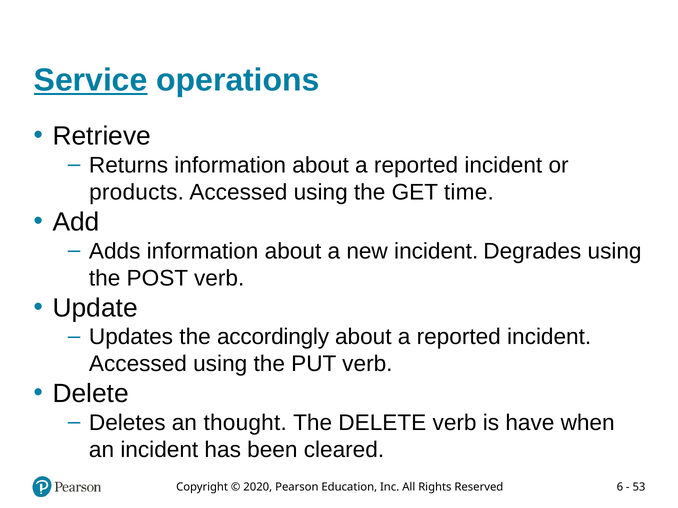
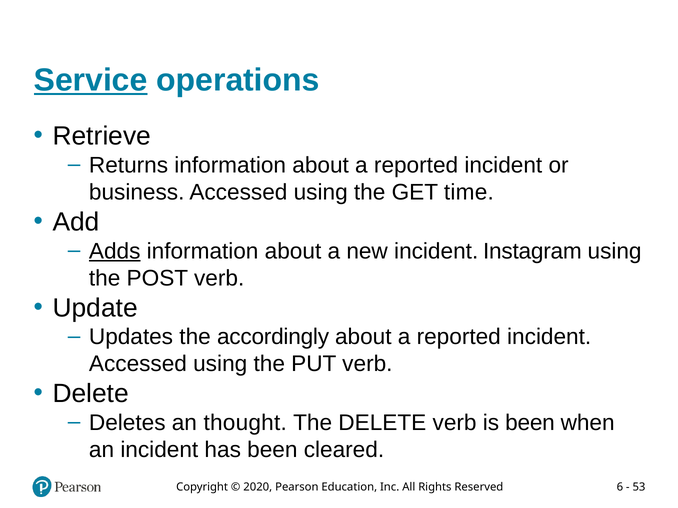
products: products -> business
Adds underline: none -> present
Degrades: Degrades -> Instagram
is have: have -> been
